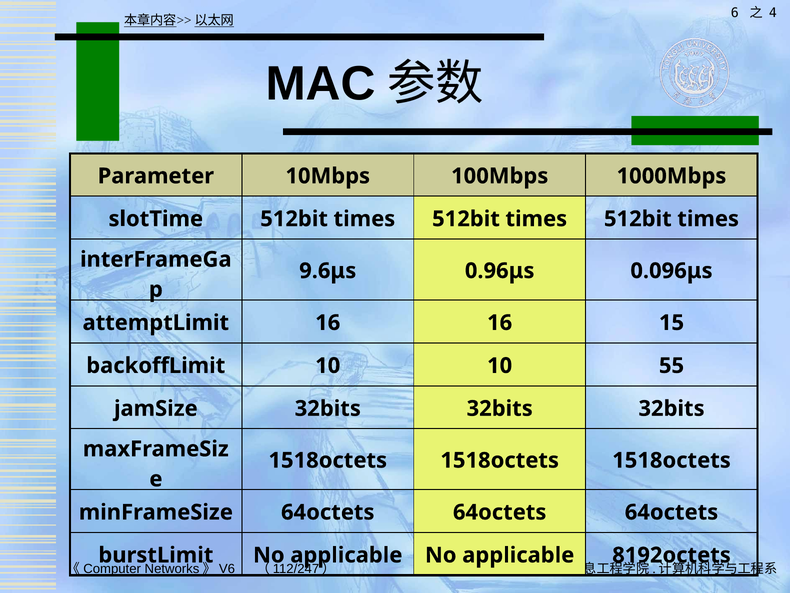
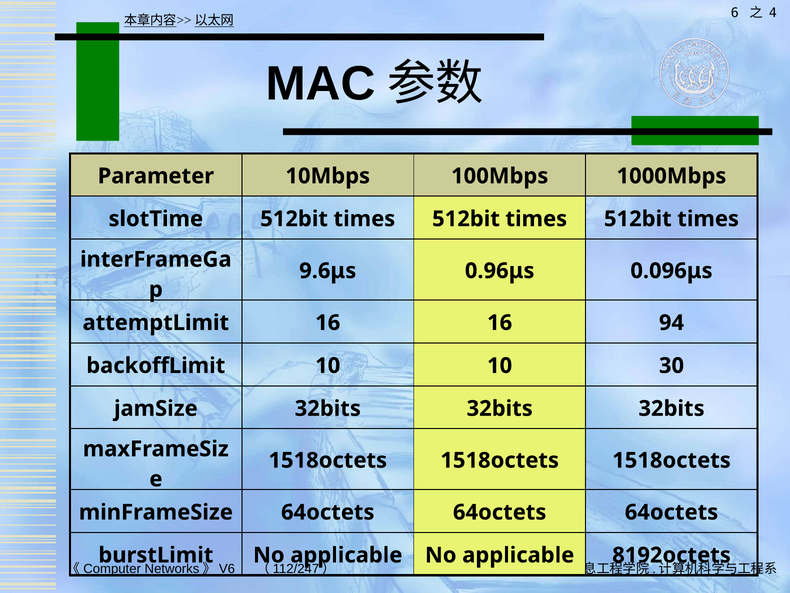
15: 15 -> 94
55: 55 -> 30
